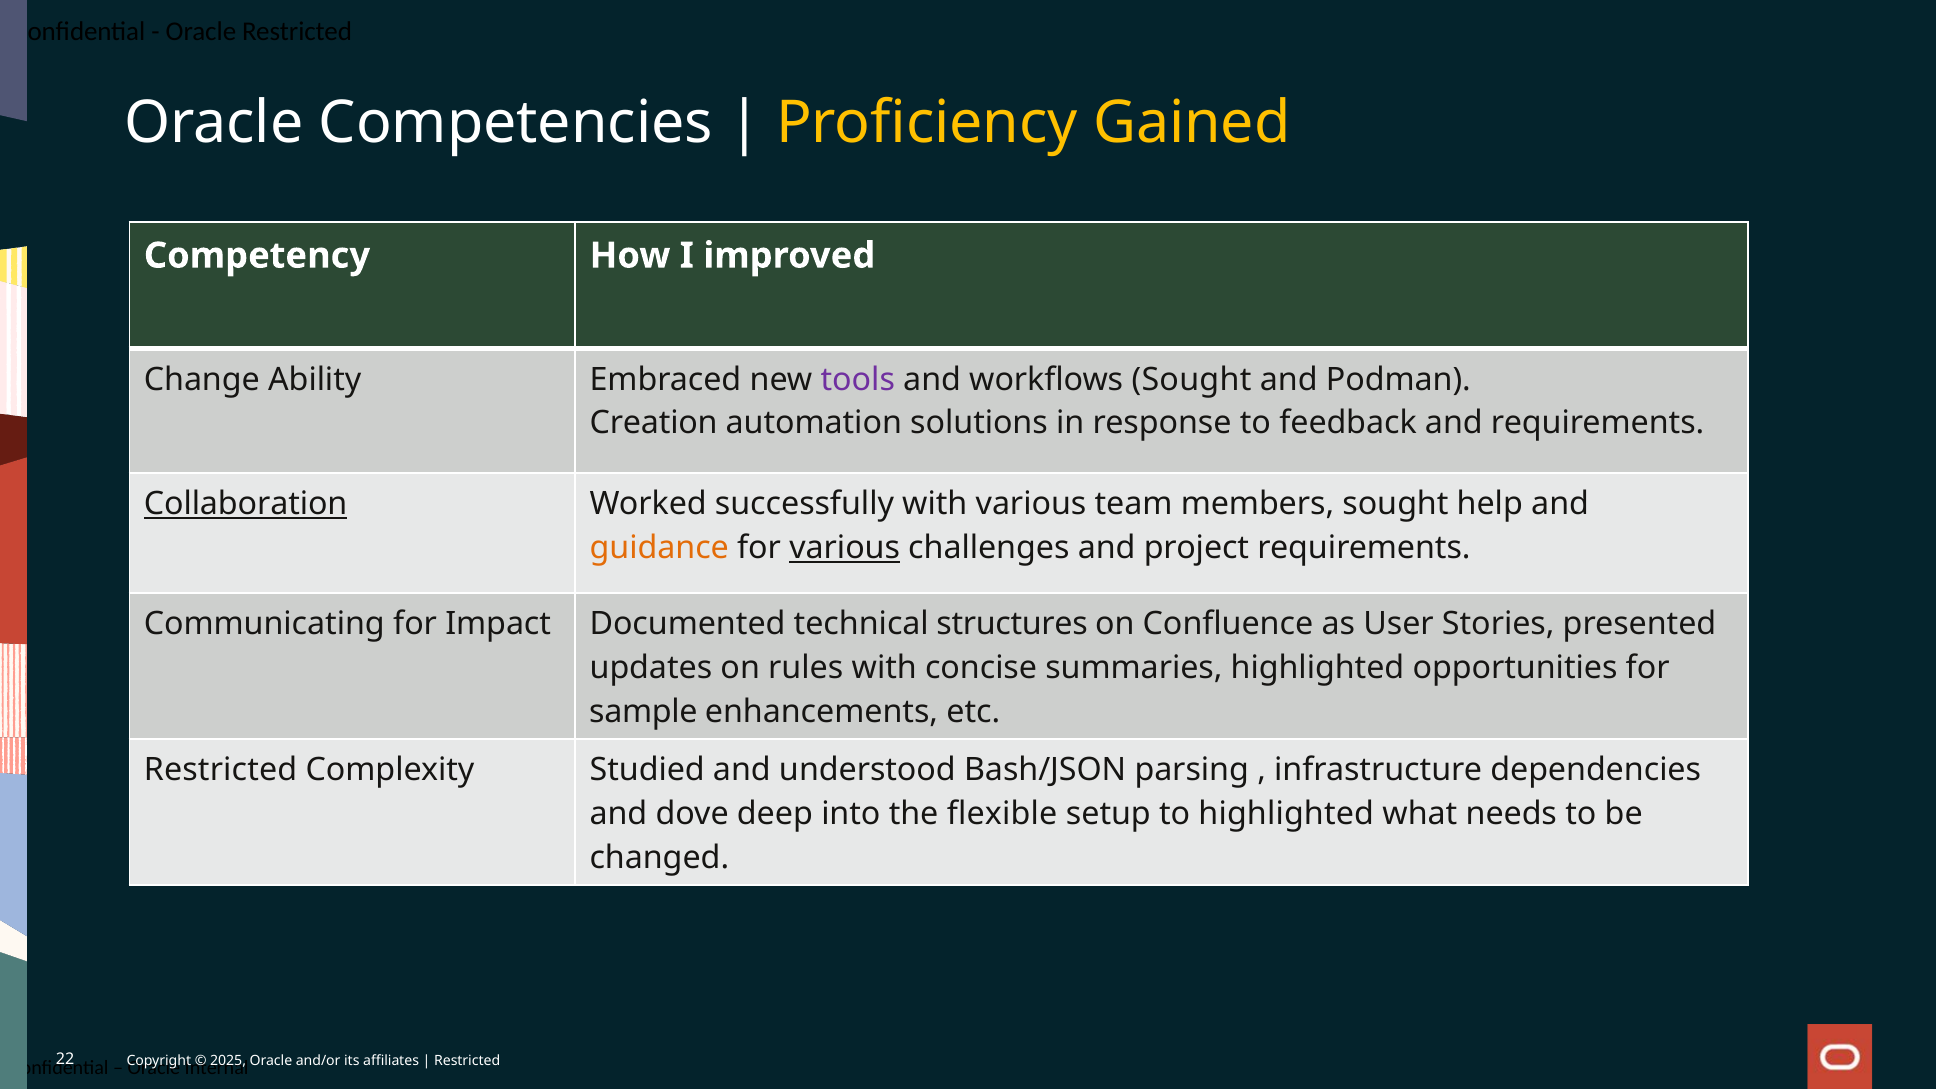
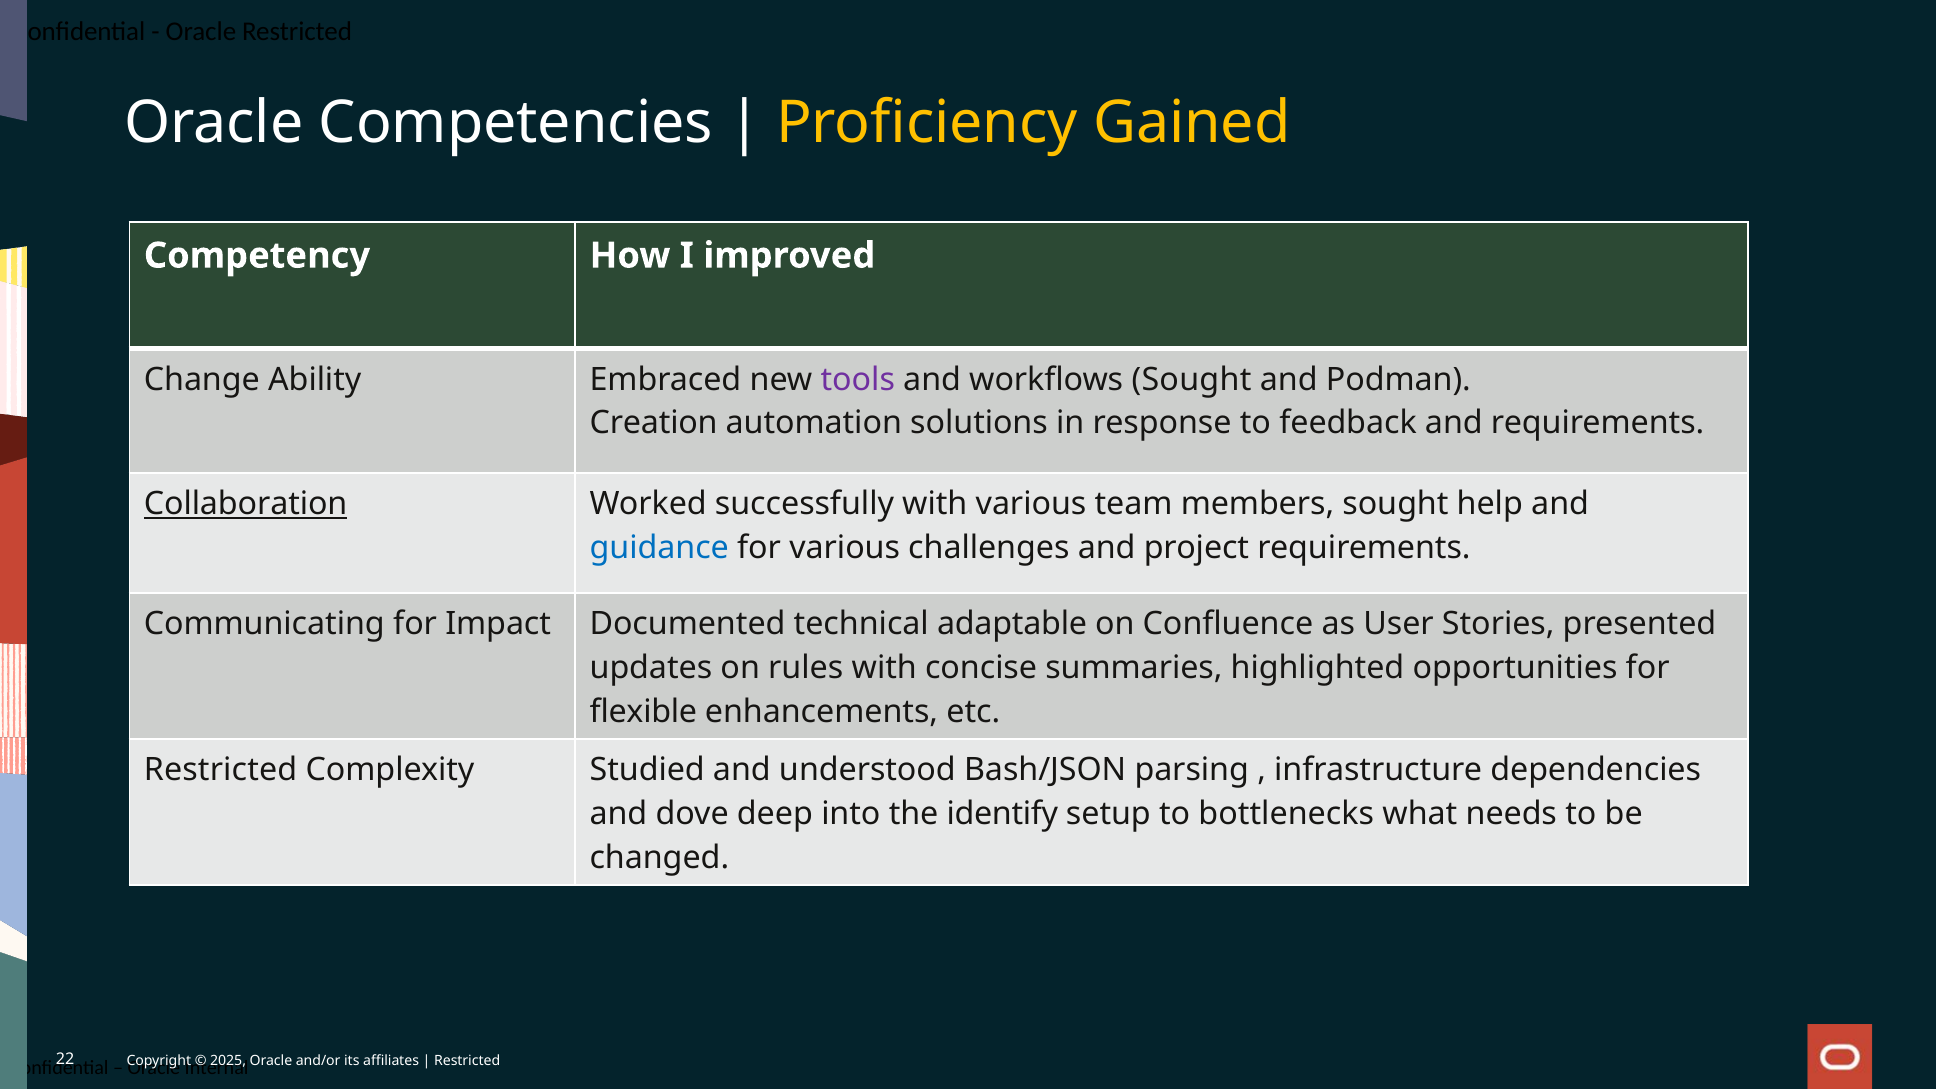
guidance colour: orange -> blue
various at (845, 548) underline: present -> none
structures: structures -> adaptable
sample: sample -> flexible
flexible: flexible -> identify
to highlighted: highlighted -> bottlenecks
